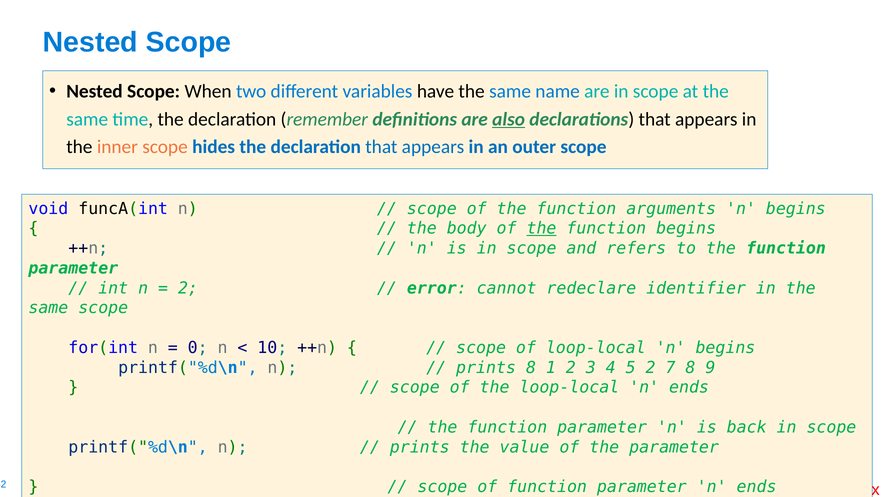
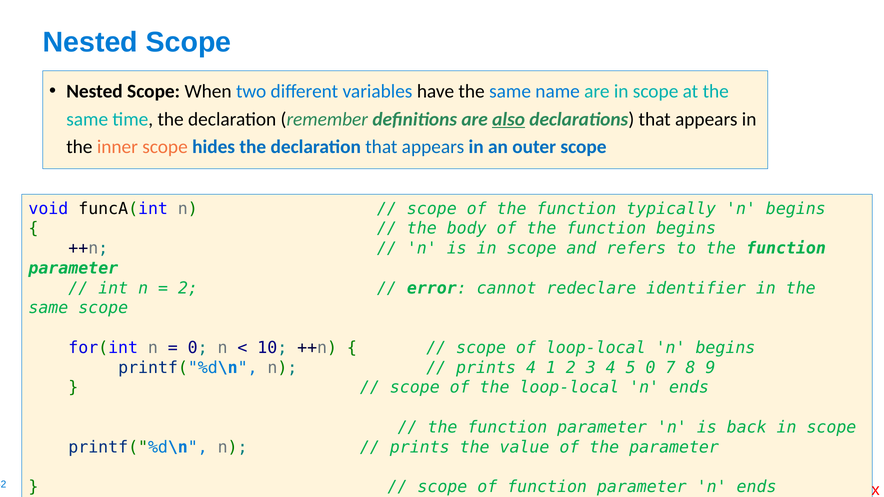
arguments: arguments -> typically
the at (542, 229) underline: present -> none
prints 8: 8 -> 4
5 2: 2 -> 0
